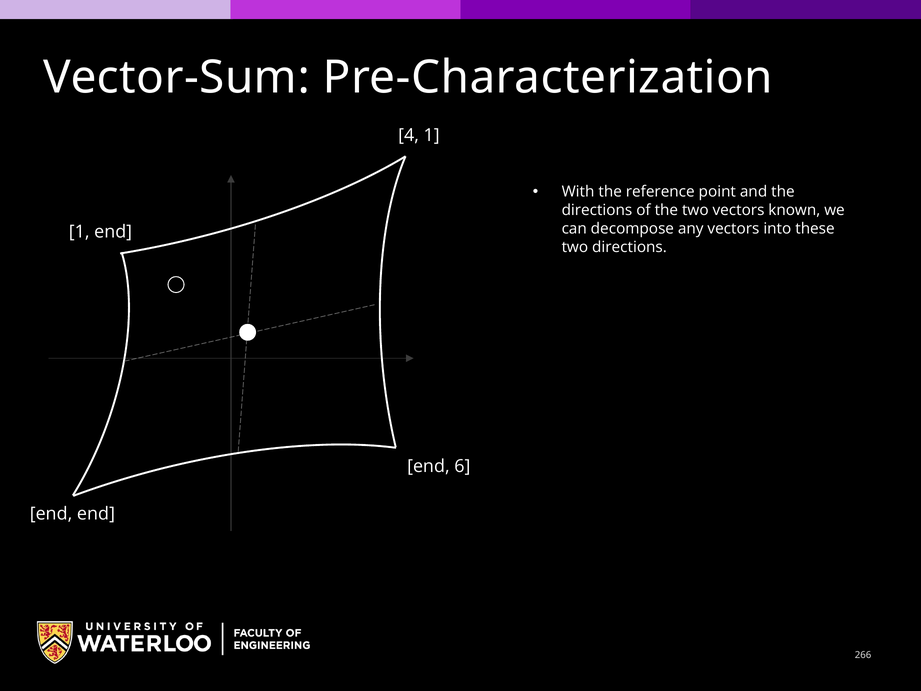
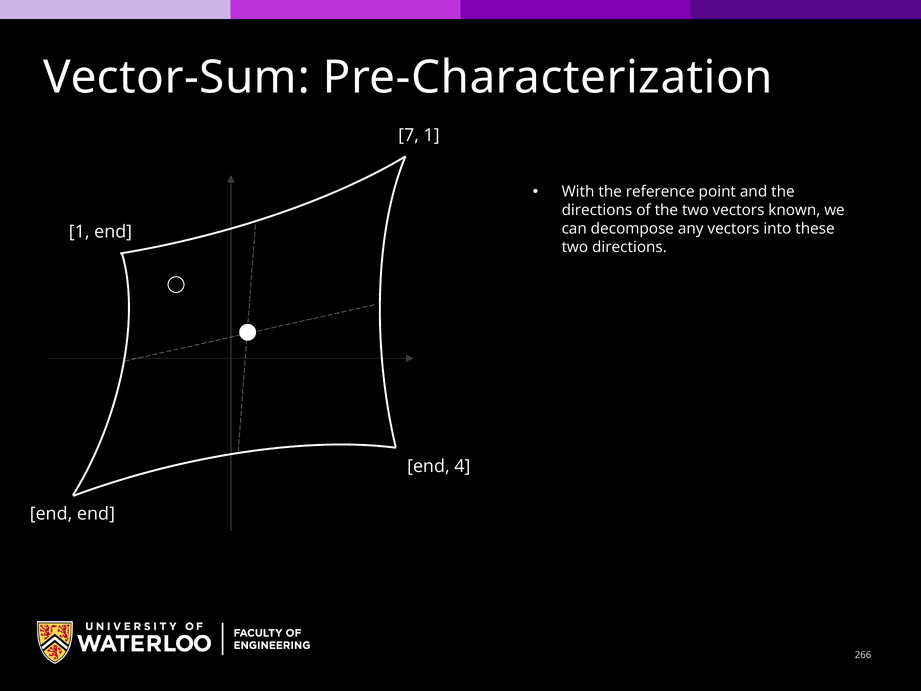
4: 4 -> 7
6: 6 -> 4
